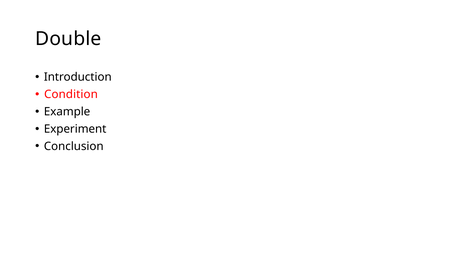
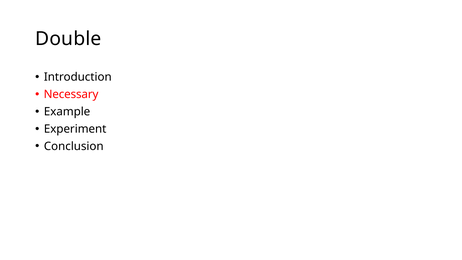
Condition: Condition -> Necessary
